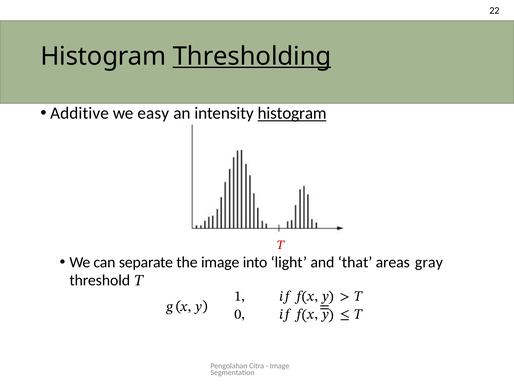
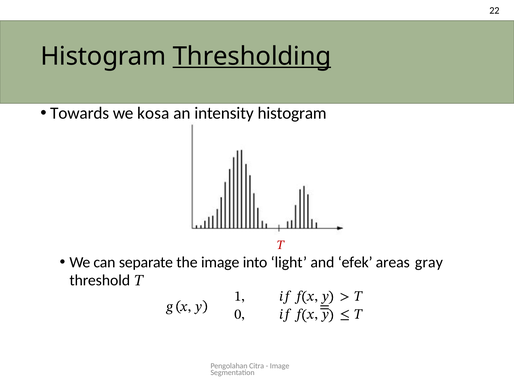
Additive: Additive -> Towards
easy: easy -> kosa
histogram at (292, 113) underline: present -> none
that: that -> efek
